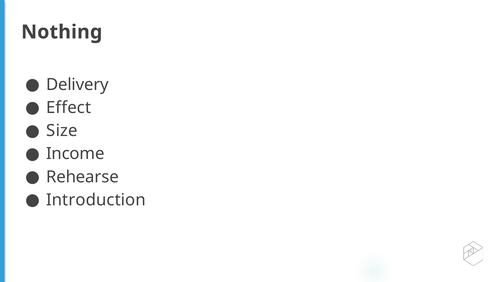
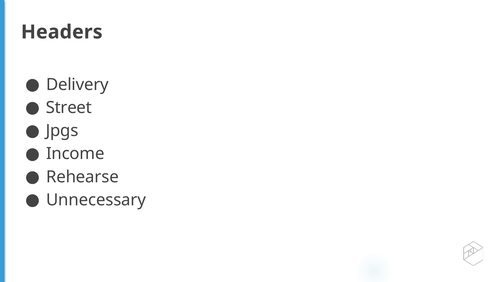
Nothing: Nothing -> Headers
Effect: Effect -> Street
Size: Size -> Jpgs
Introduction: Introduction -> Unnecessary
